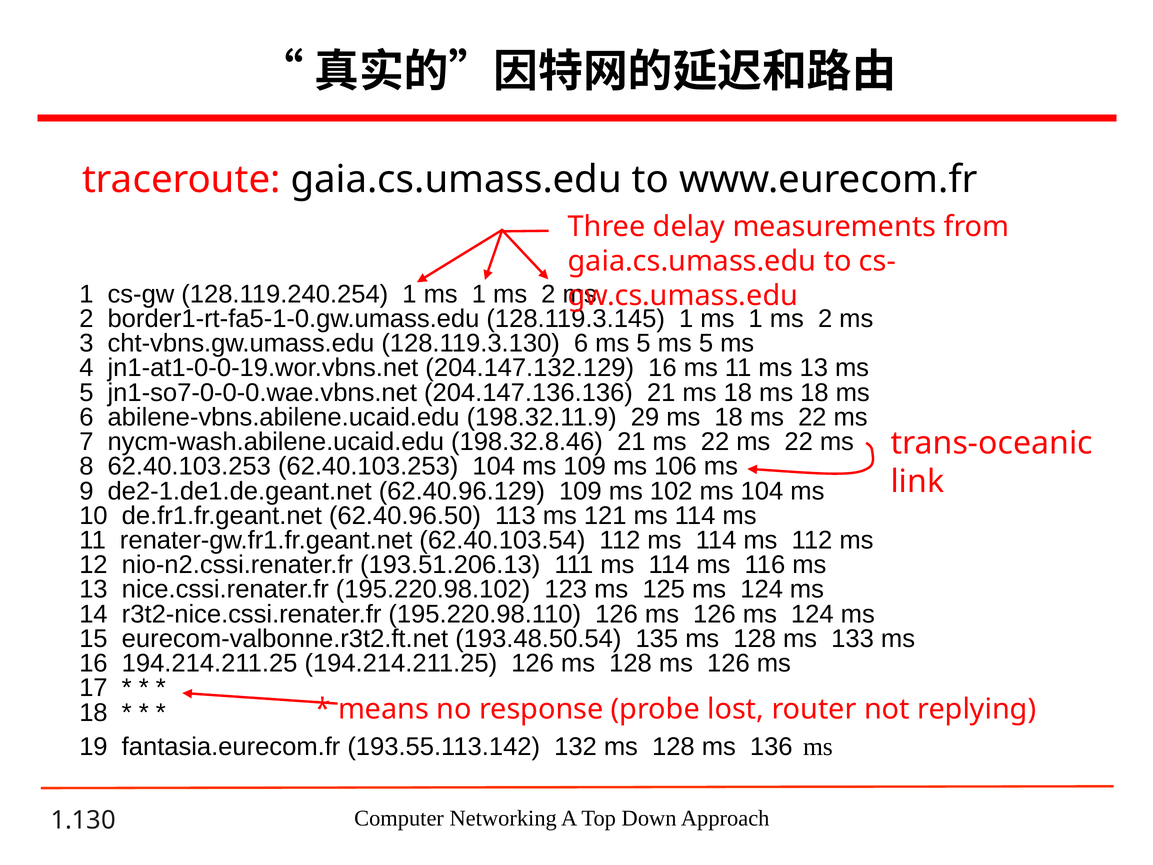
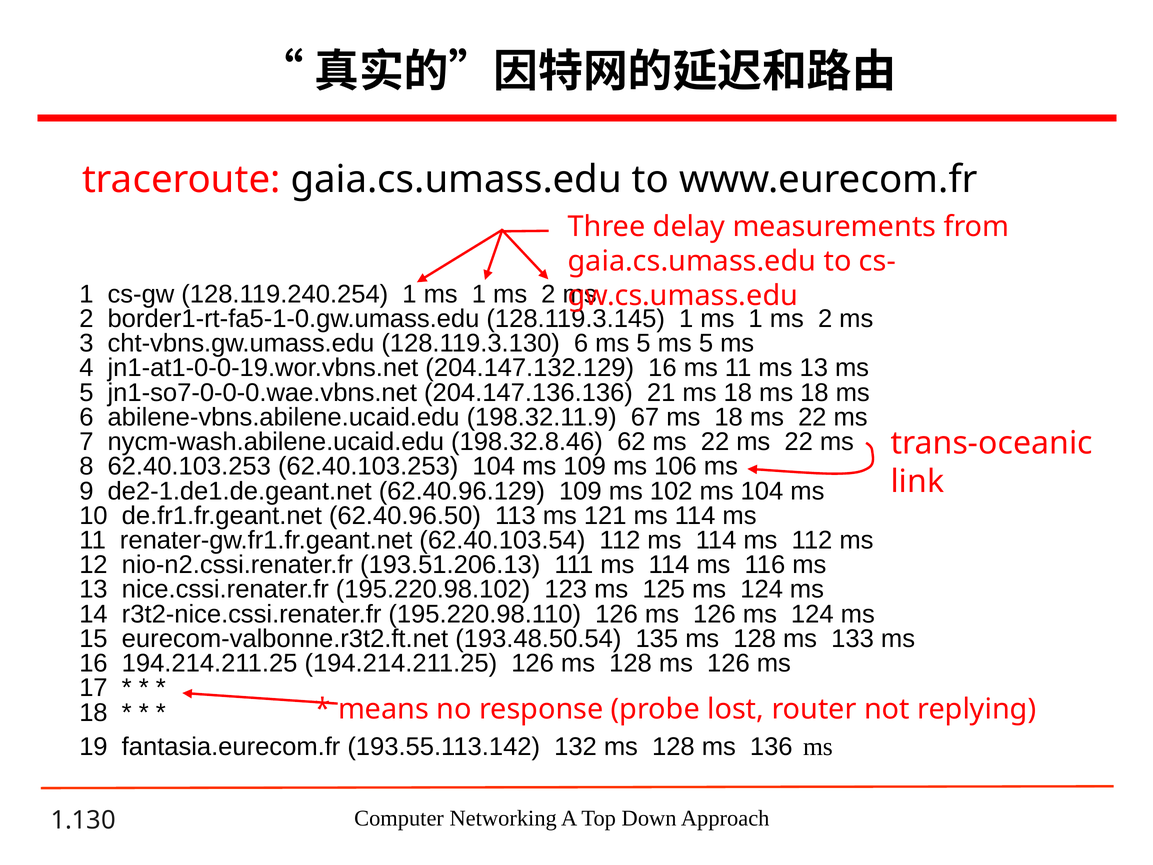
29: 29 -> 67
198.32.8.46 21: 21 -> 62
